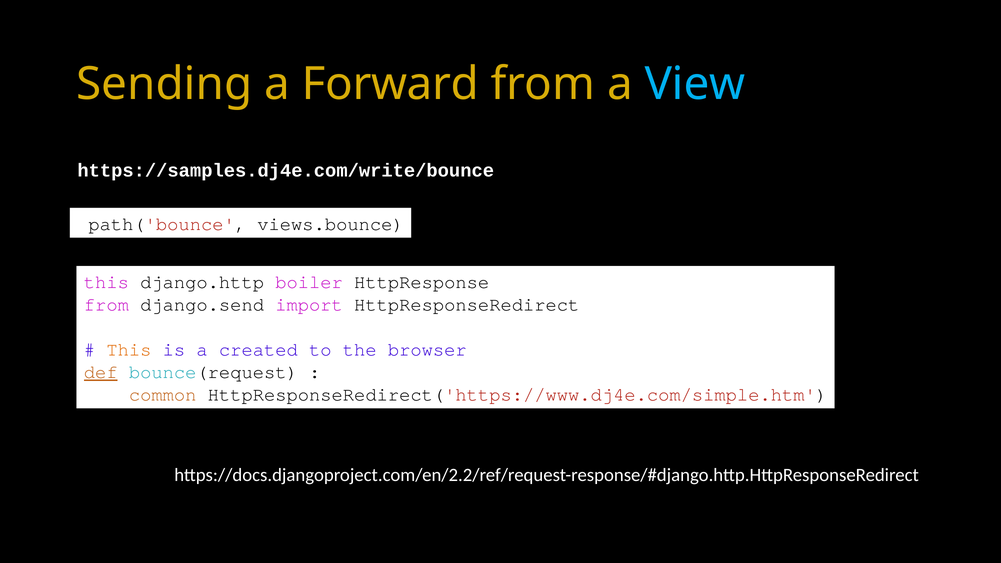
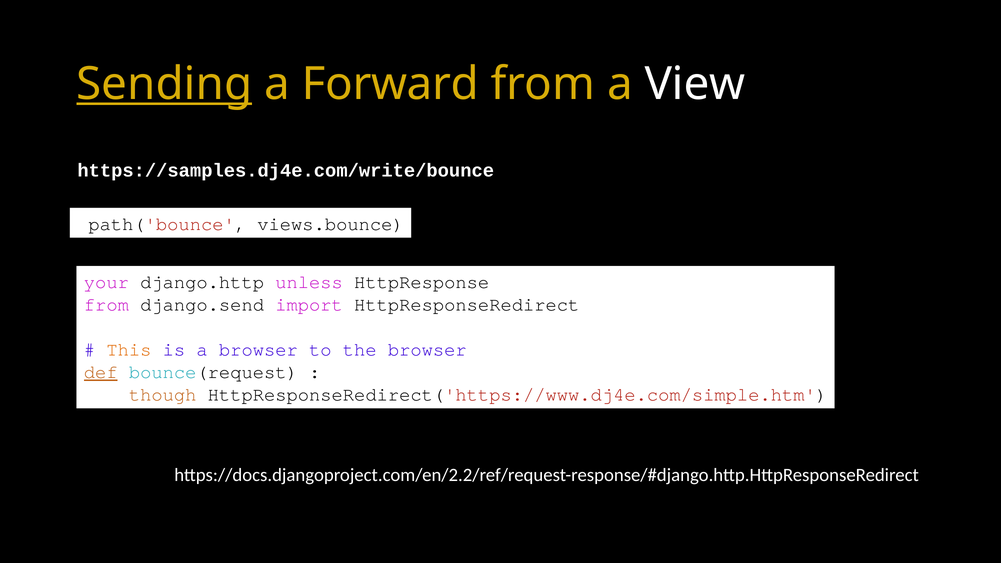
Sending underline: none -> present
View colour: light blue -> white
this at (106, 282): this -> your
boiler: boiler -> unless
a created: created -> browser
common: common -> though
